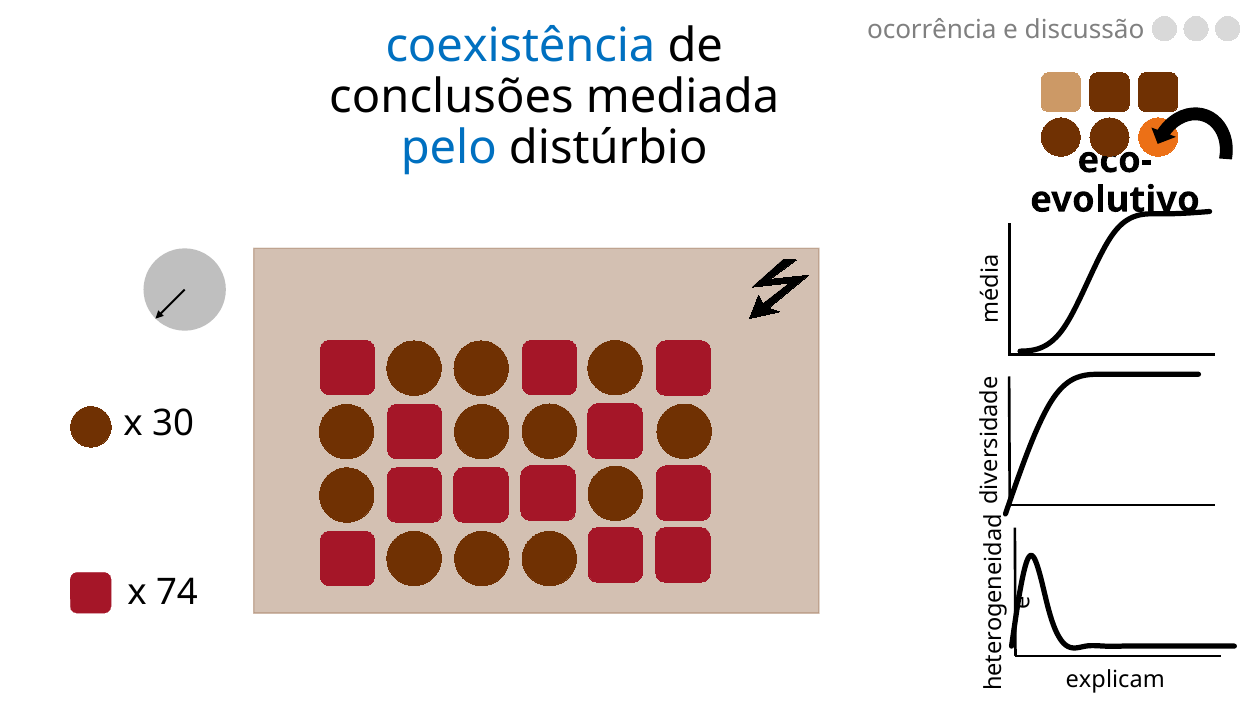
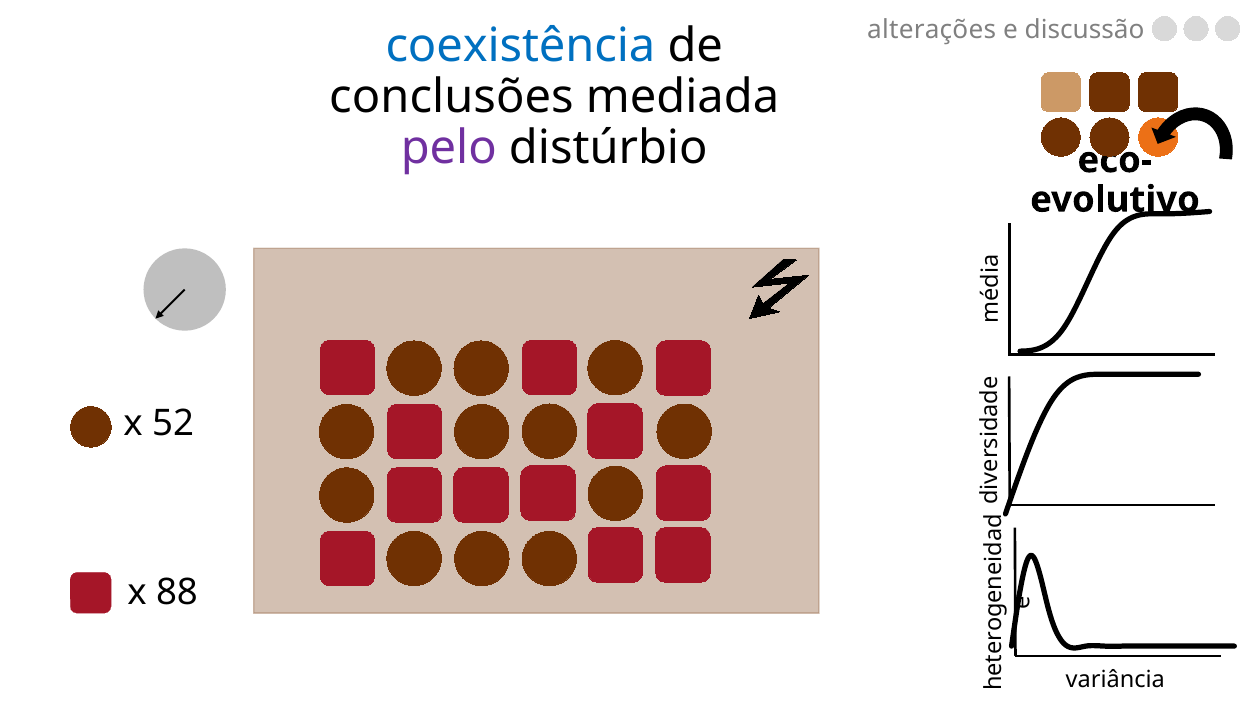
ocorrência: ocorrência -> alterações
pelo colour: blue -> purple
30: 30 -> 52
74: 74 -> 88
explicam: explicam -> variância
